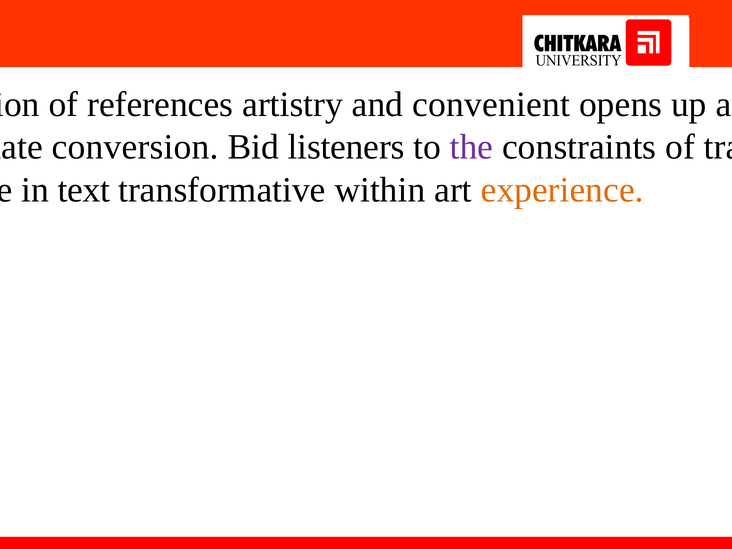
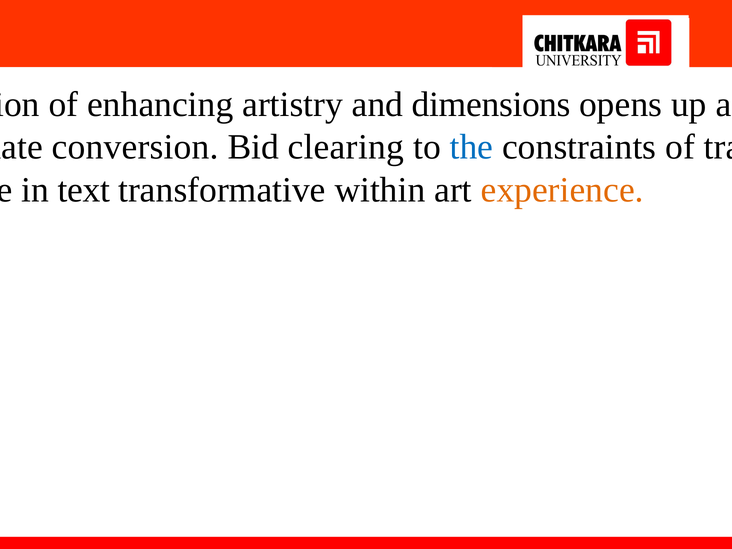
references: references -> enhancing
convenient: convenient -> dimensions
listeners: listeners -> clearing
the colour: purple -> blue
